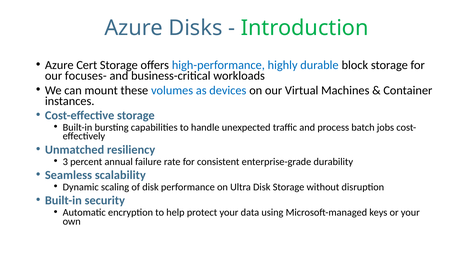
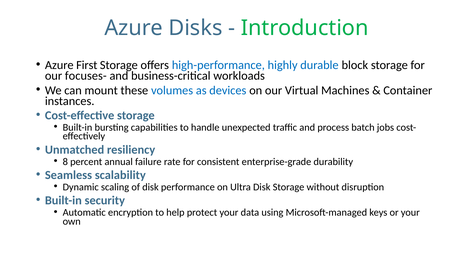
Cert: Cert -> First
3: 3 -> 8
